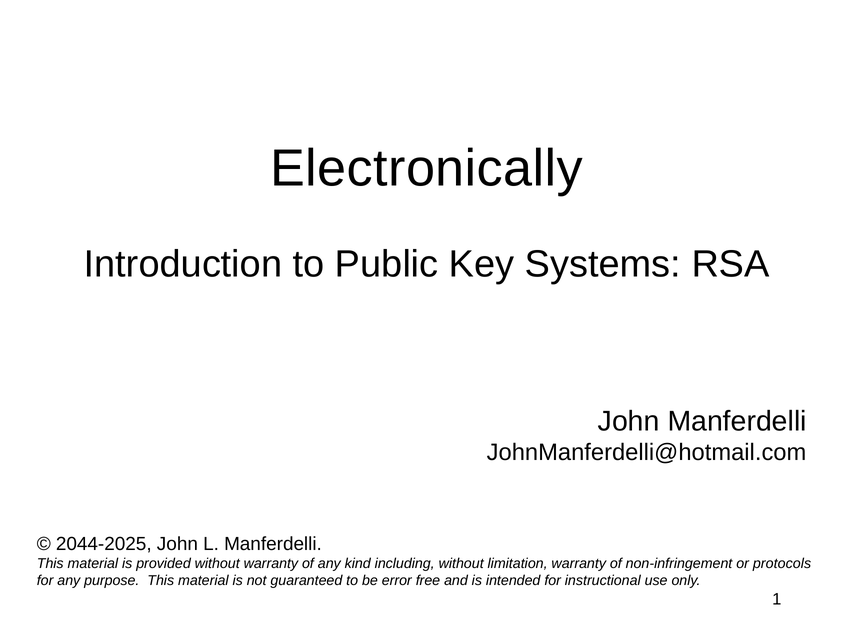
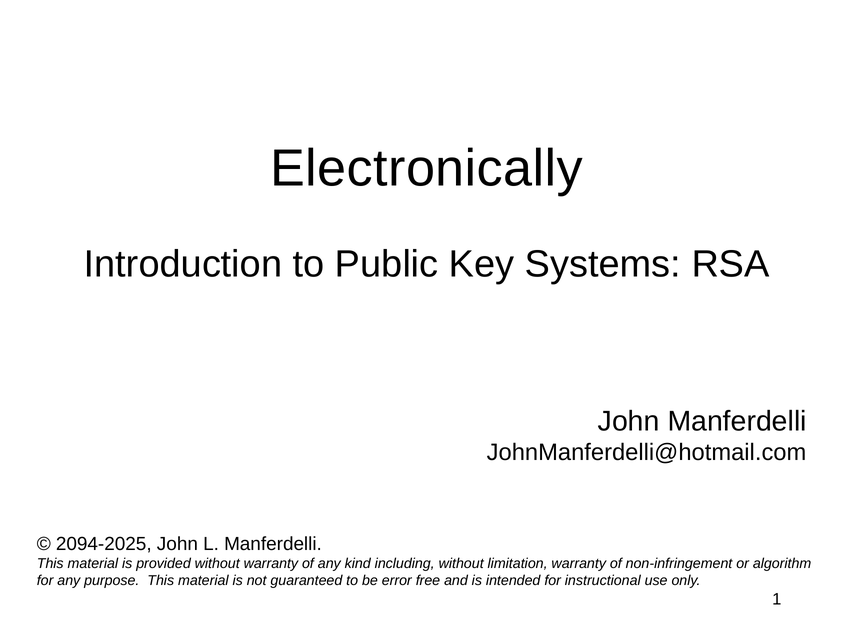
2044-2025: 2044-2025 -> 2094-2025
protocols: protocols -> algorithm
